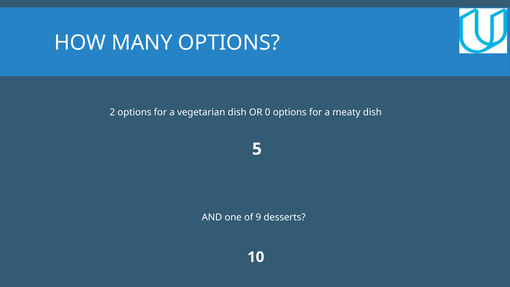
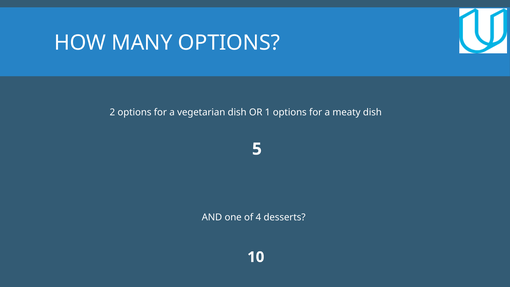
0: 0 -> 1
9: 9 -> 4
